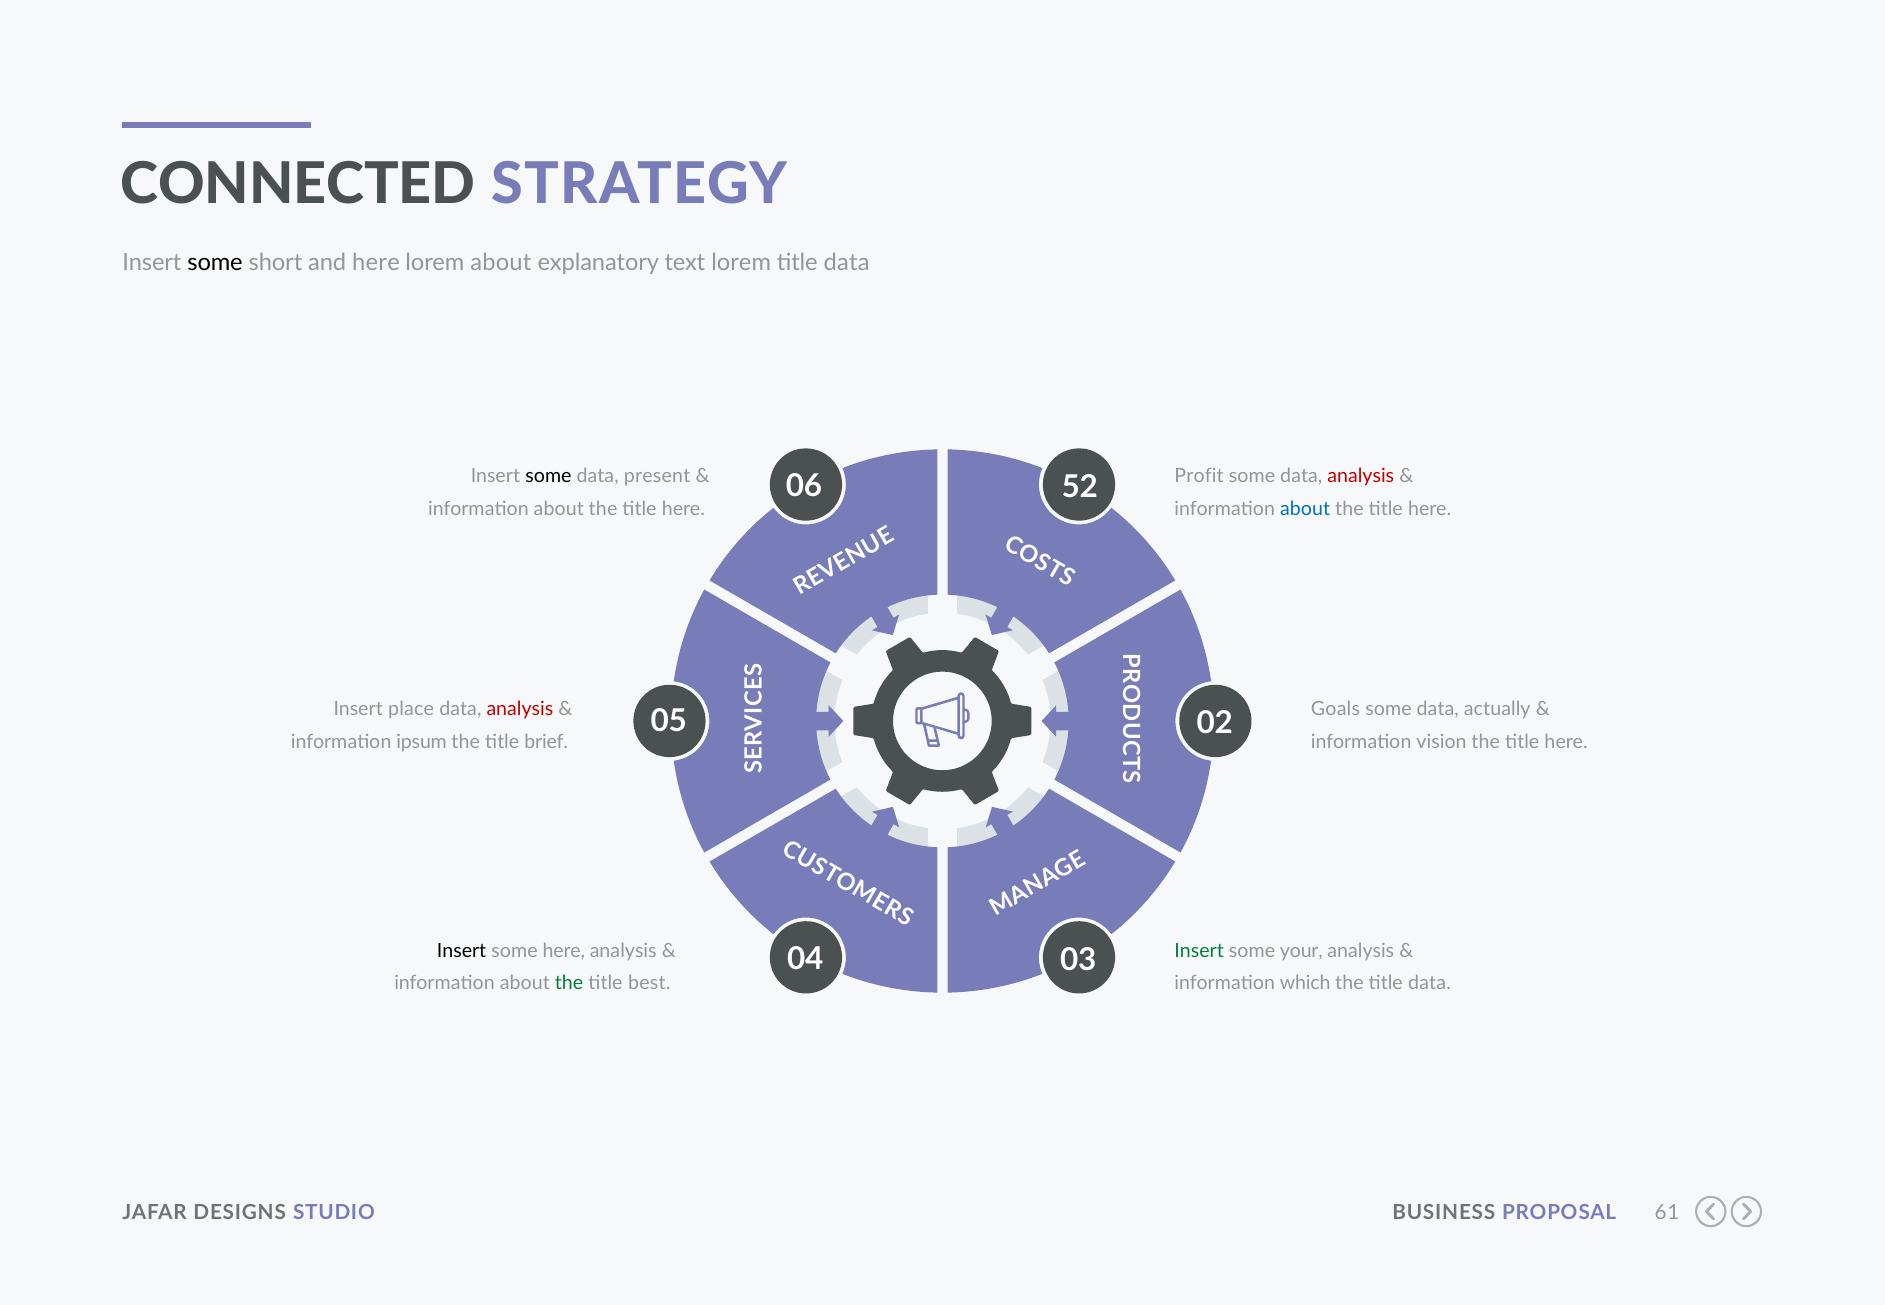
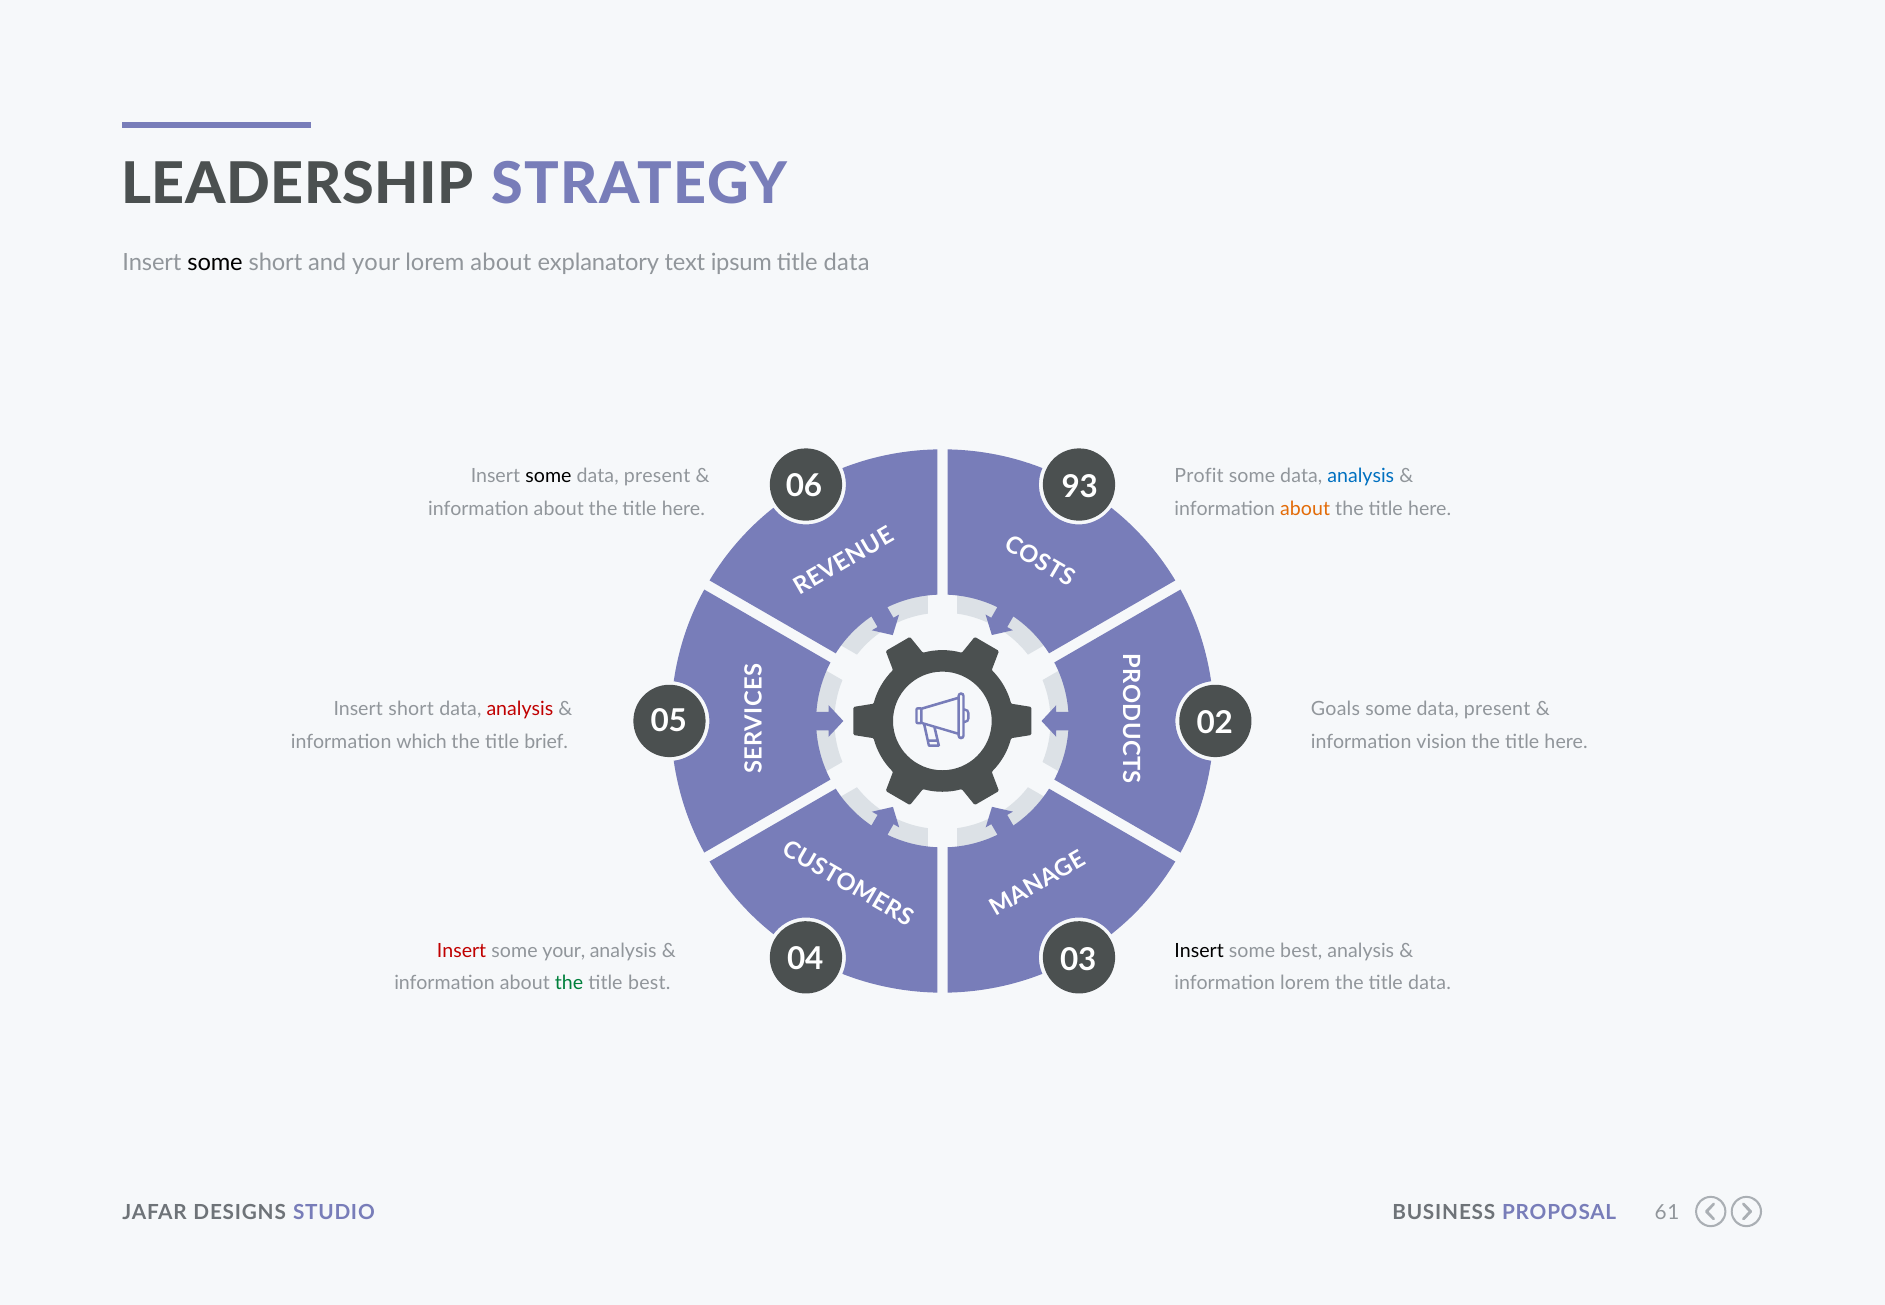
CONNECTED: CONNECTED -> LEADERSHIP
and here: here -> your
text lorem: lorem -> ipsum
analysis at (1361, 476) colour: red -> blue
52: 52 -> 93
about at (1305, 509) colour: blue -> orange
Insert place: place -> short
actually at (1497, 709): actually -> present
ipsum: ipsum -> which
Insert at (462, 951) colour: black -> red
some here: here -> your
Insert at (1199, 951) colour: green -> black
some your: your -> best
information which: which -> lorem
